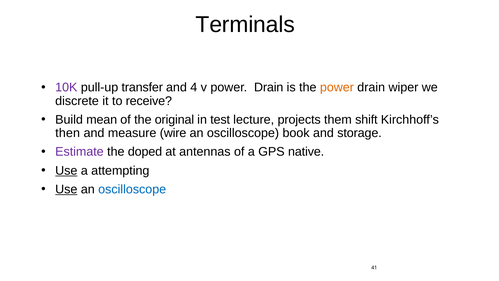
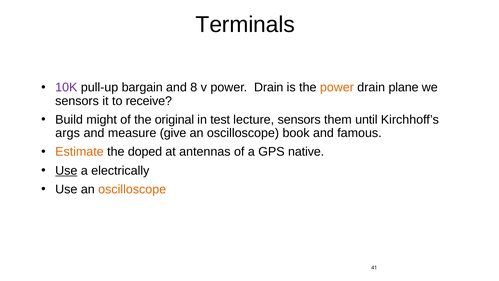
transfer: transfer -> bargain
4: 4 -> 8
wiper: wiper -> plane
discrete at (77, 101): discrete -> sensors
mean: mean -> might
lecture projects: projects -> sensors
shift: shift -> until
then: then -> args
wire: wire -> give
storage: storage -> famous
Estimate colour: purple -> orange
attempting: attempting -> electrically
Use at (66, 189) underline: present -> none
oscilloscope at (132, 189) colour: blue -> orange
